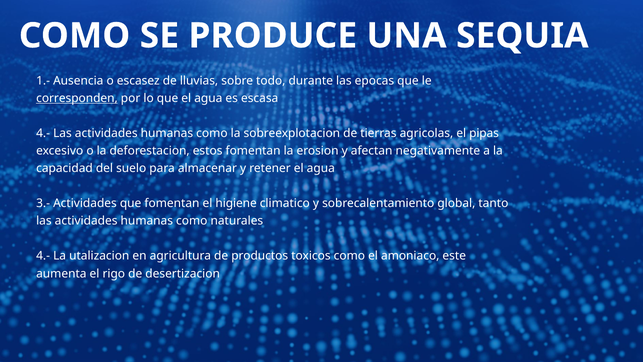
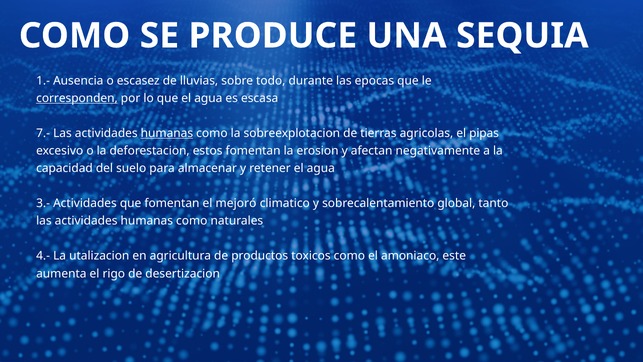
4.- at (43, 133): 4.- -> 7.-
humanas at (167, 133) underline: none -> present
higiene: higiene -> mejoró
